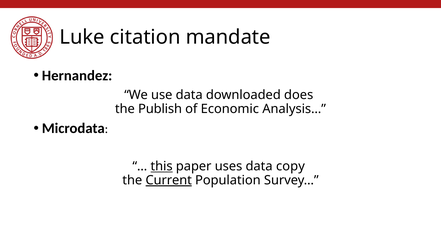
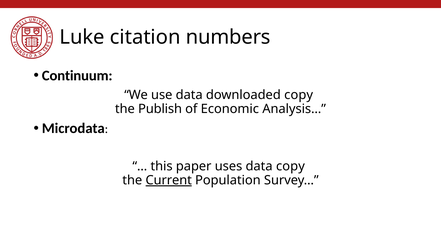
mandate: mandate -> numbers
Hernandez: Hernandez -> Continuum
downloaded does: does -> copy
this underline: present -> none
